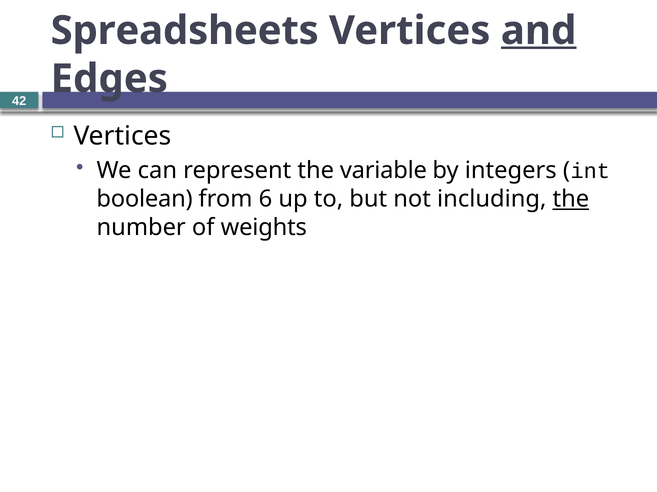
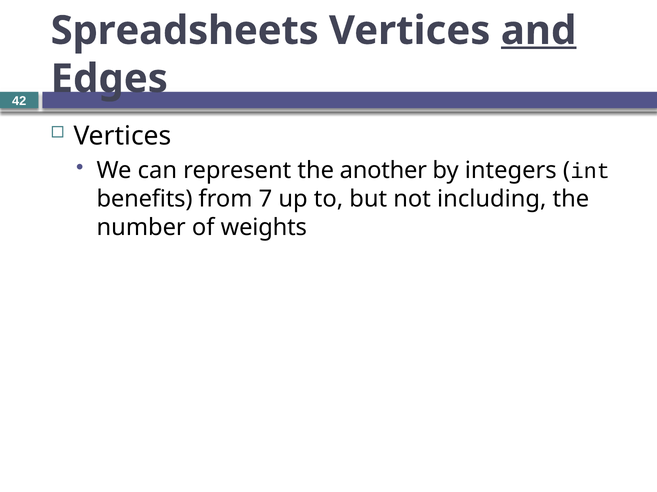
variable: variable -> another
boolean: boolean -> benefits
6: 6 -> 7
the at (571, 199) underline: present -> none
